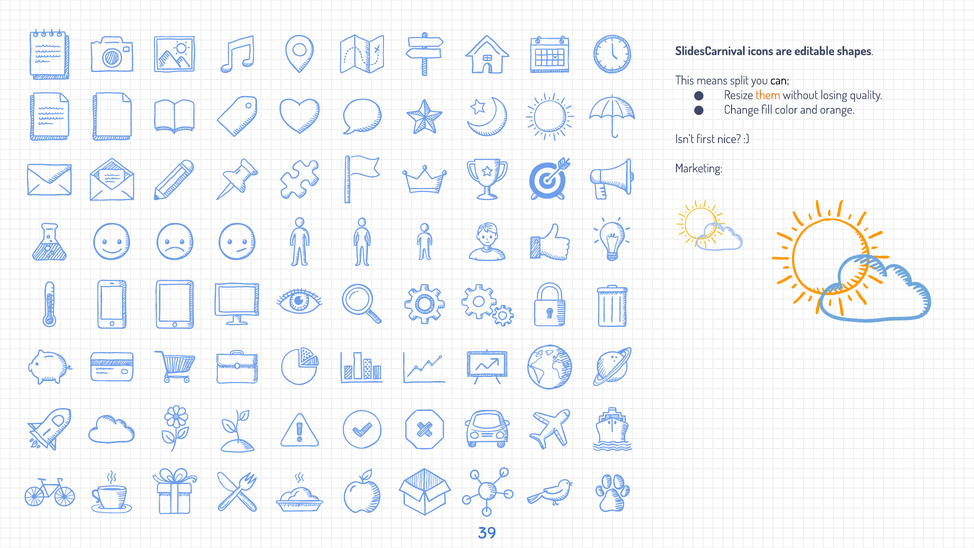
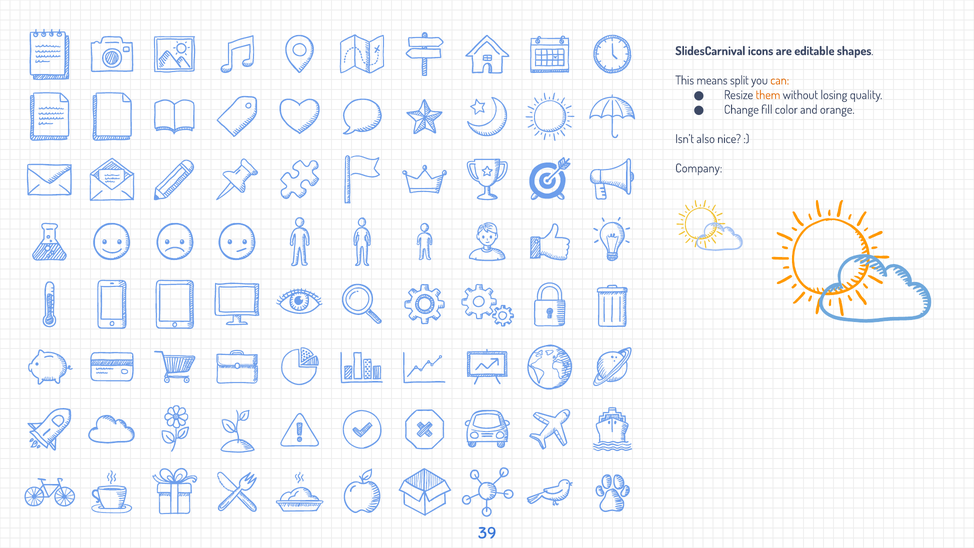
can colour: black -> orange
first: first -> also
Marketing: Marketing -> Company
